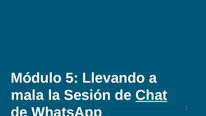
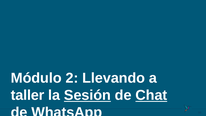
5: 5 -> 2
mala: mala -> taller
Sesión underline: none -> present
